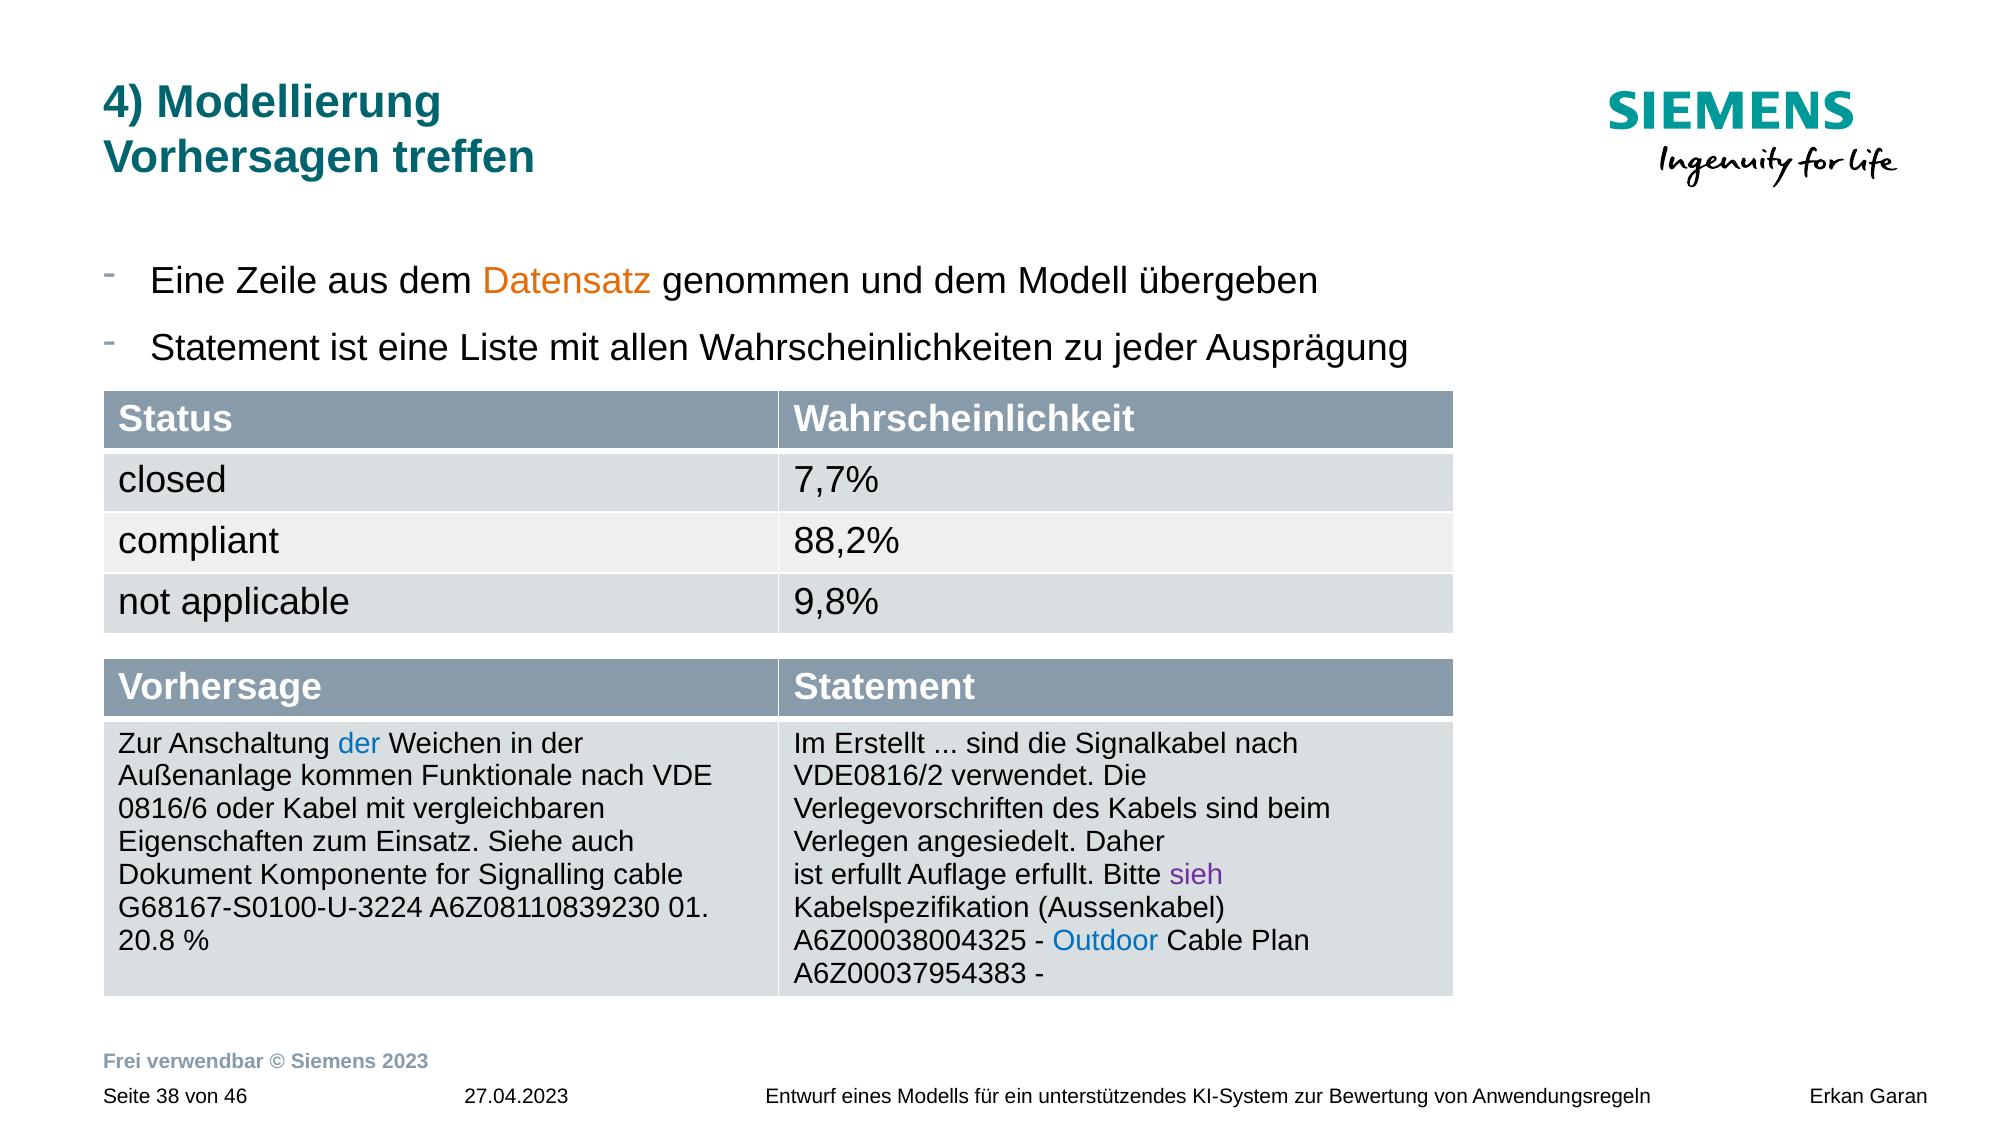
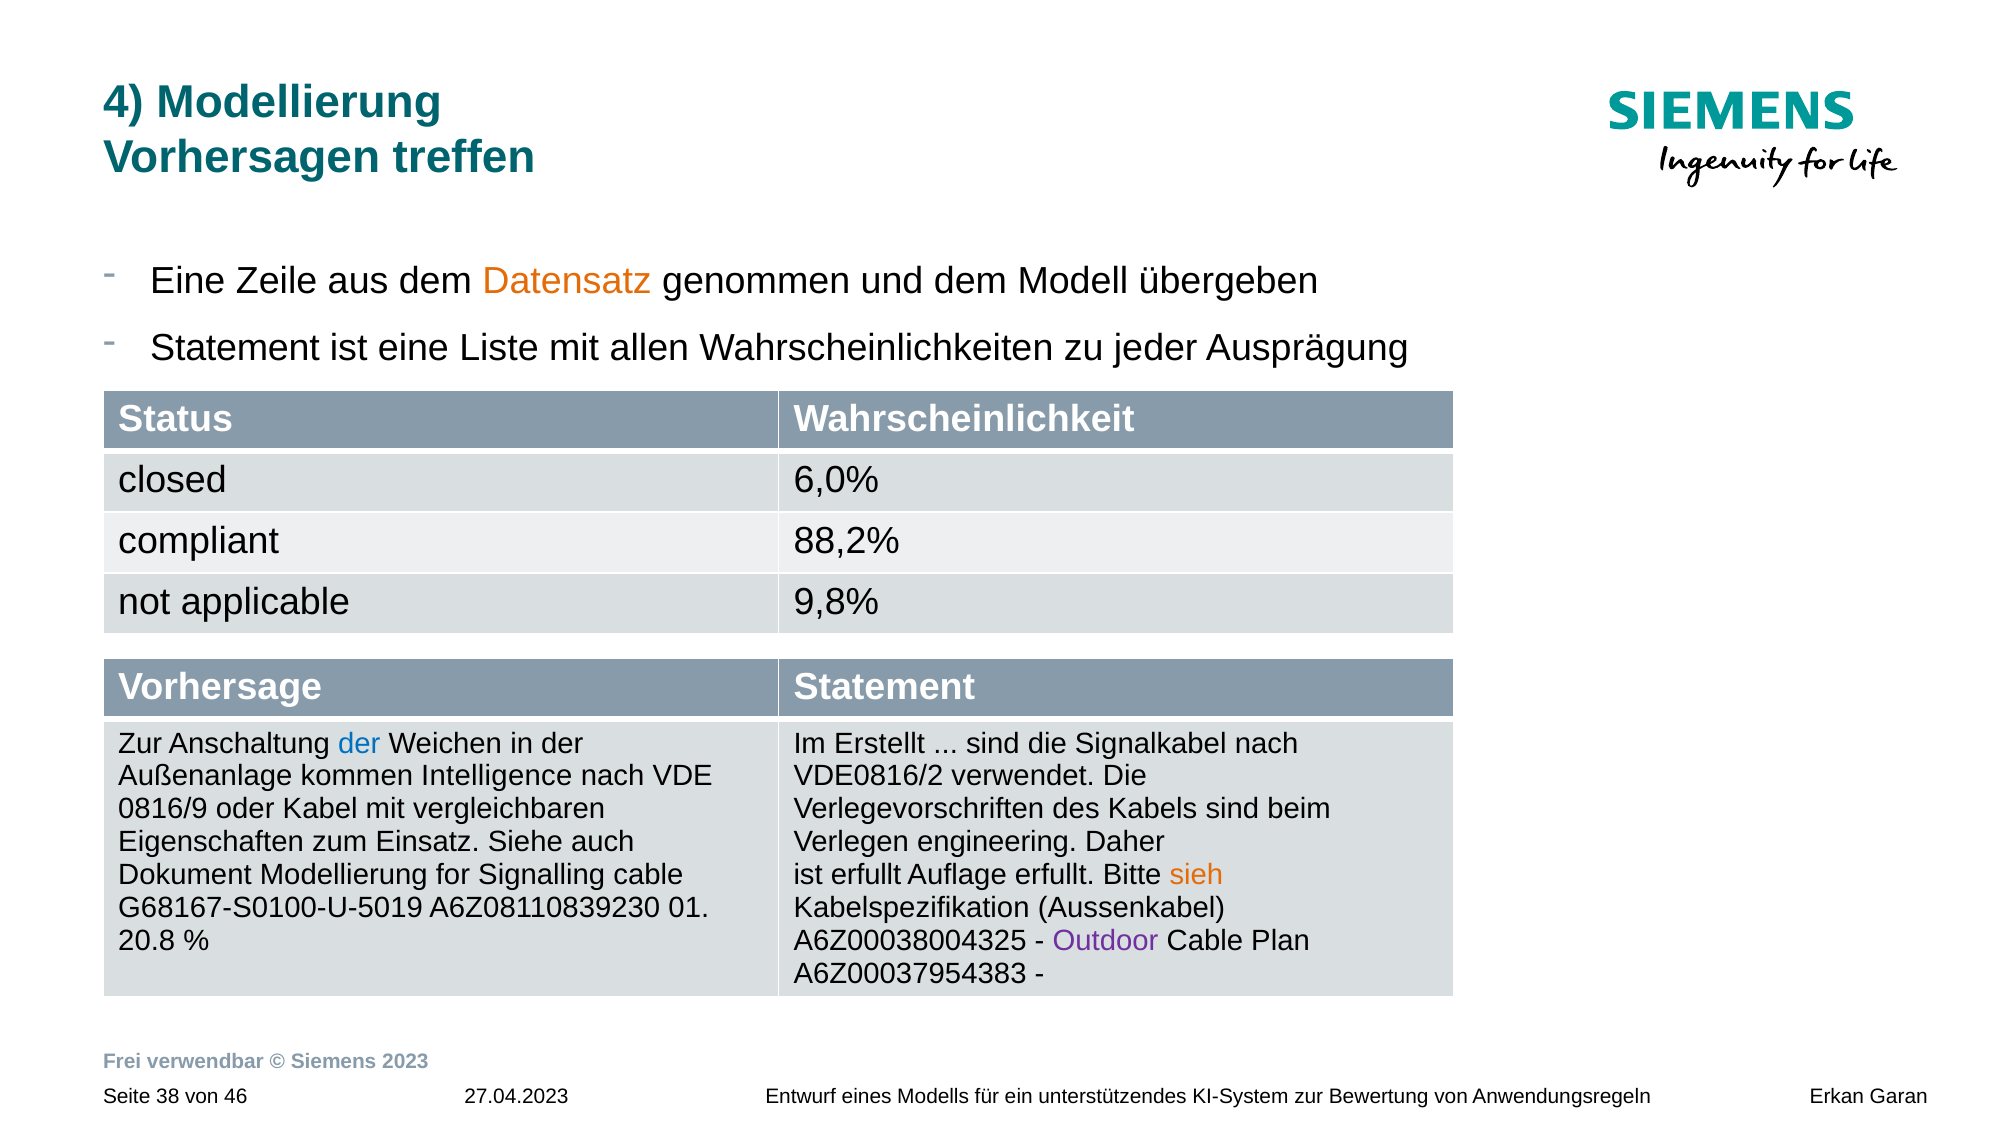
7,7%: 7,7% -> 6,0%
Funktionale: Funktionale -> Intelligence
0816/6: 0816/6 -> 0816/9
angesiedelt: angesiedelt -> engineering
Dokument Komponente: Komponente -> Modellierung
sieh colour: purple -> orange
G68167-S0100-U-3224: G68167-S0100-U-3224 -> G68167-S0100-U-5019
Outdoor colour: blue -> purple
